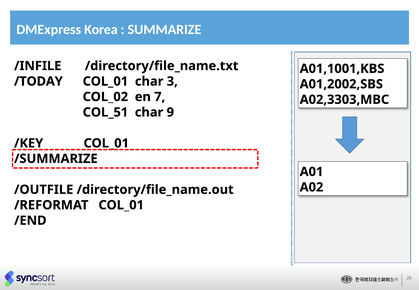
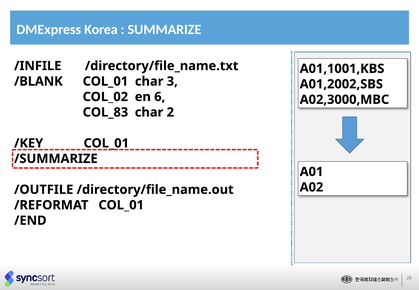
/TODAY: /TODAY -> /BLANK
7: 7 -> 6
A02,3303,MBC: A02,3303,MBC -> A02,3000,MBC
COL_51: COL_51 -> COL_83
9: 9 -> 2
